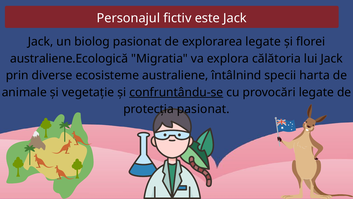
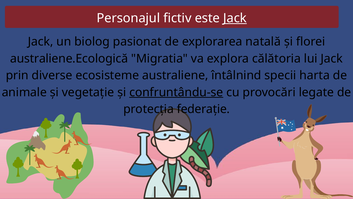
Jack at (235, 18) underline: none -> present
explorarea legate: legate -> natală
protecția pasionat: pasionat -> federație
